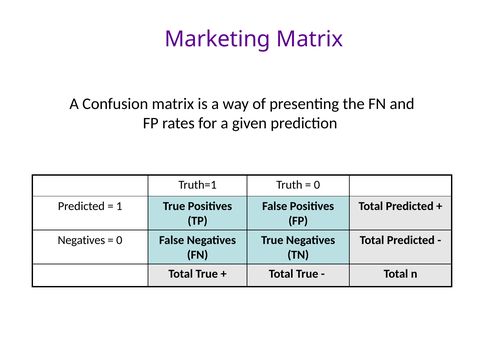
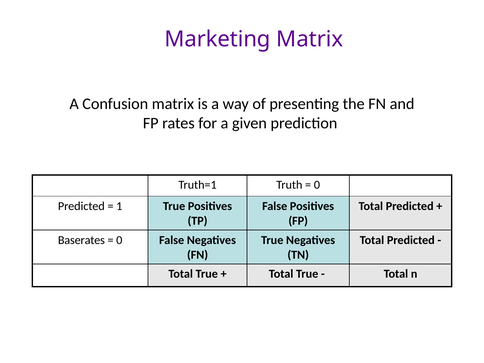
Negatives at (81, 240): Negatives -> Baserates
